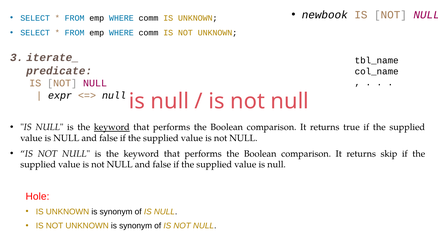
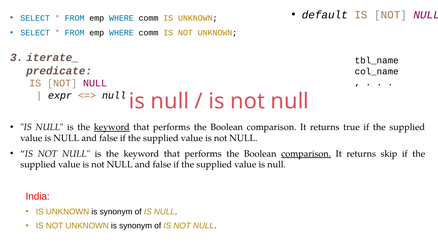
newbook: newbook -> default
comparison at (306, 153) underline: none -> present
Hole: Hole -> India
